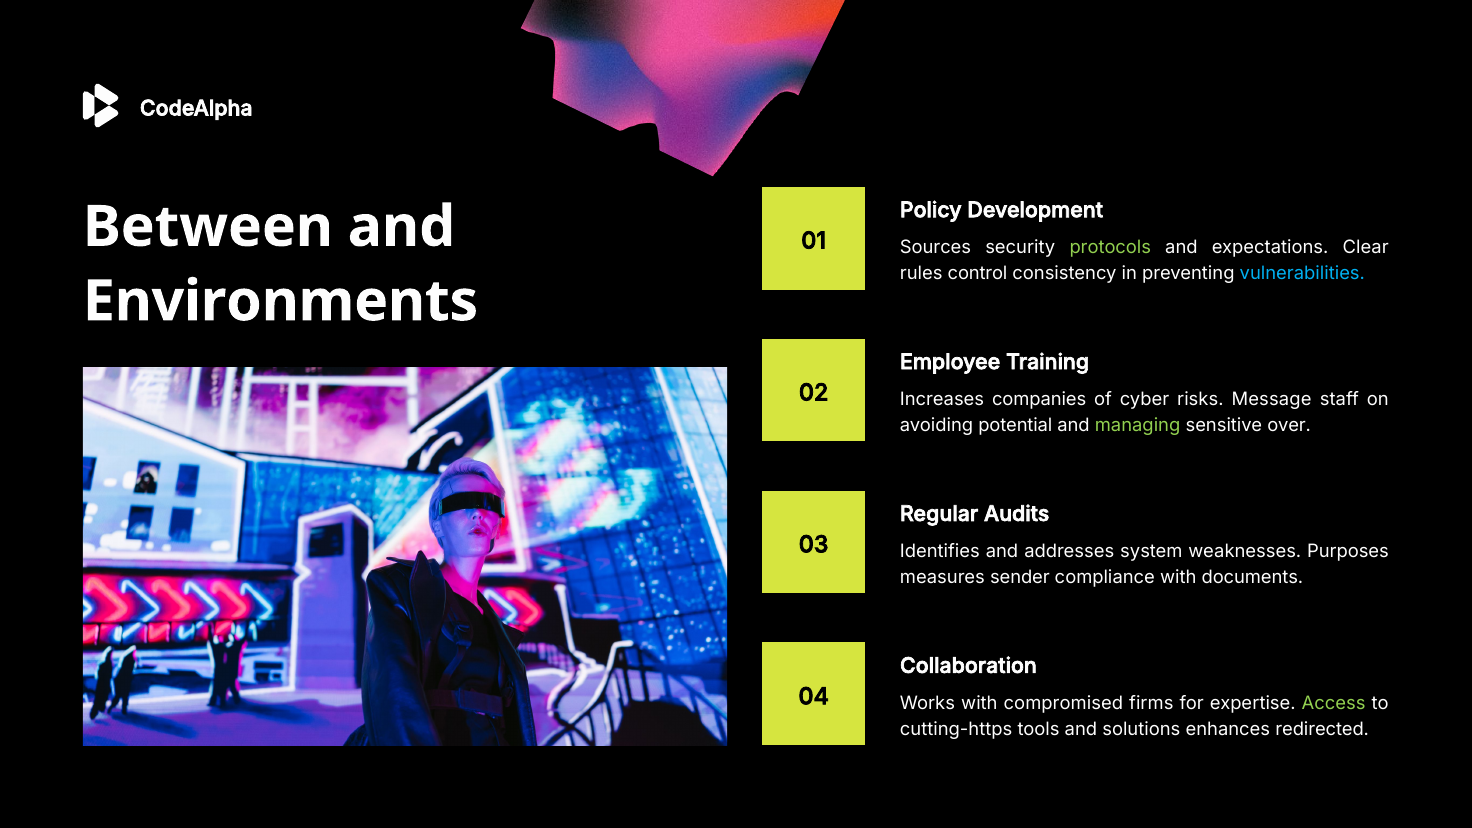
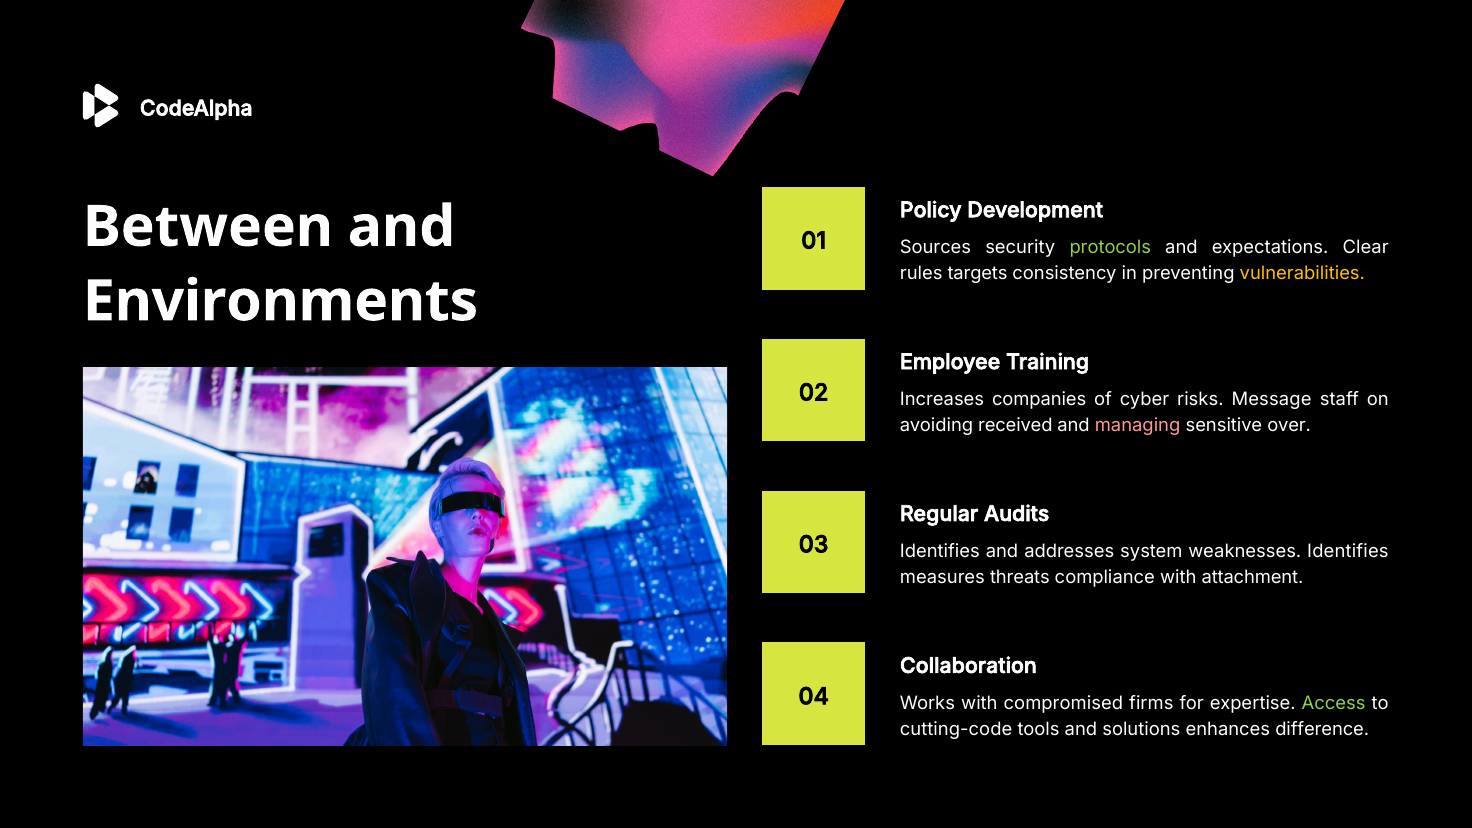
control: control -> targets
vulnerabilities colour: light blue -> yellow
potential: potential -> received
managing colour: light green -> pink
weaknesses Purposes: Purposes -> Identifies
sender: sender -> threats
documents: documents -> attachment
cutting-https: cutting-https -> cutting-code
redirected: redirected -> difference
